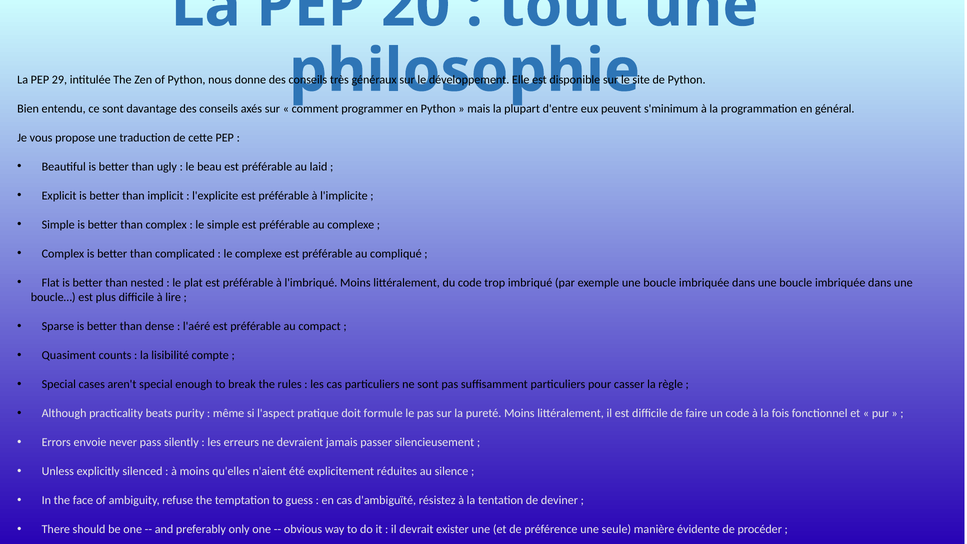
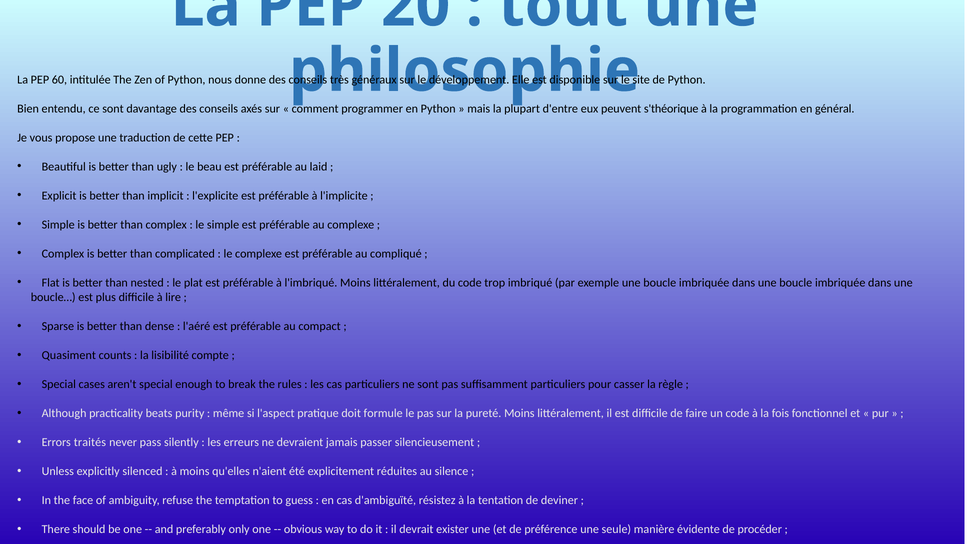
29: 29 -> 60
s'minimum: s'minimum -> s'théorique
envoie: envoie -> traités
